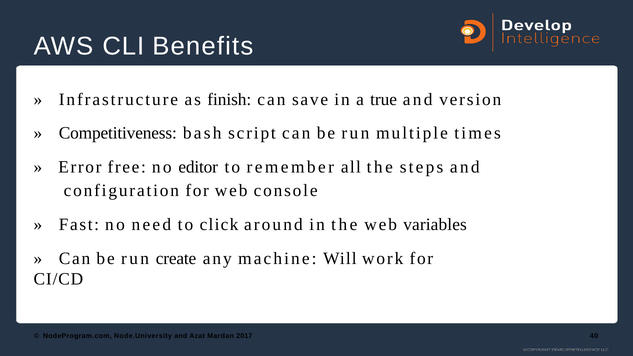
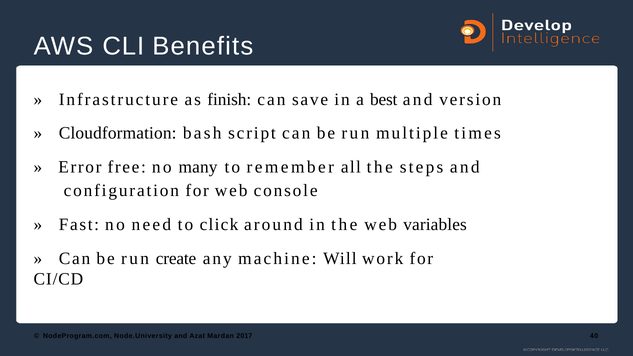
true: true -> best
Competitiveness: Competitiveness -> Cloudformation
editor: editor -> many
